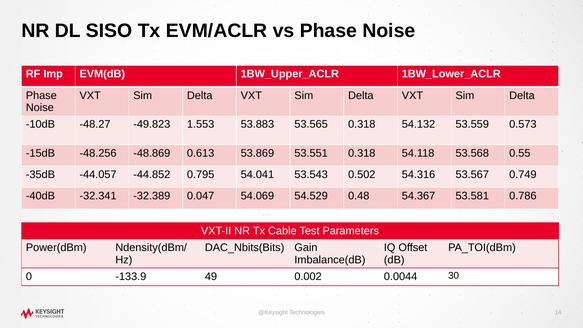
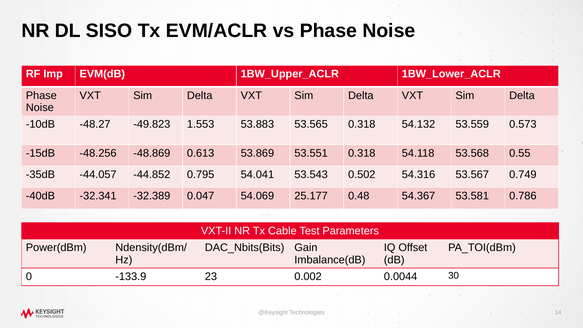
54.529: 54.529 -> 25.177
49: 49 -> 23
